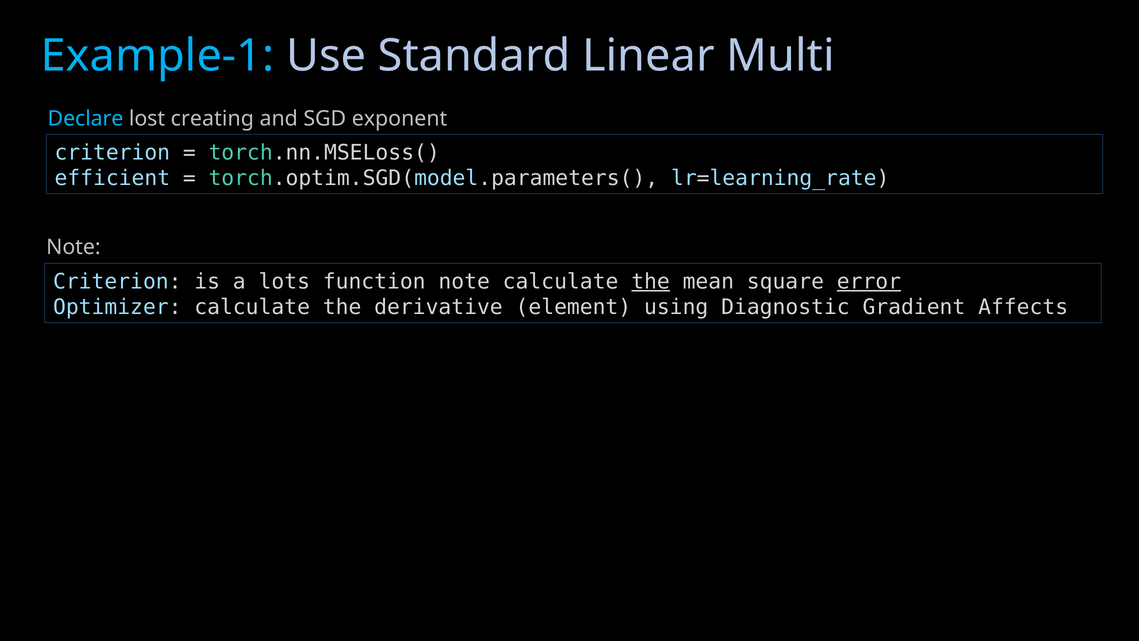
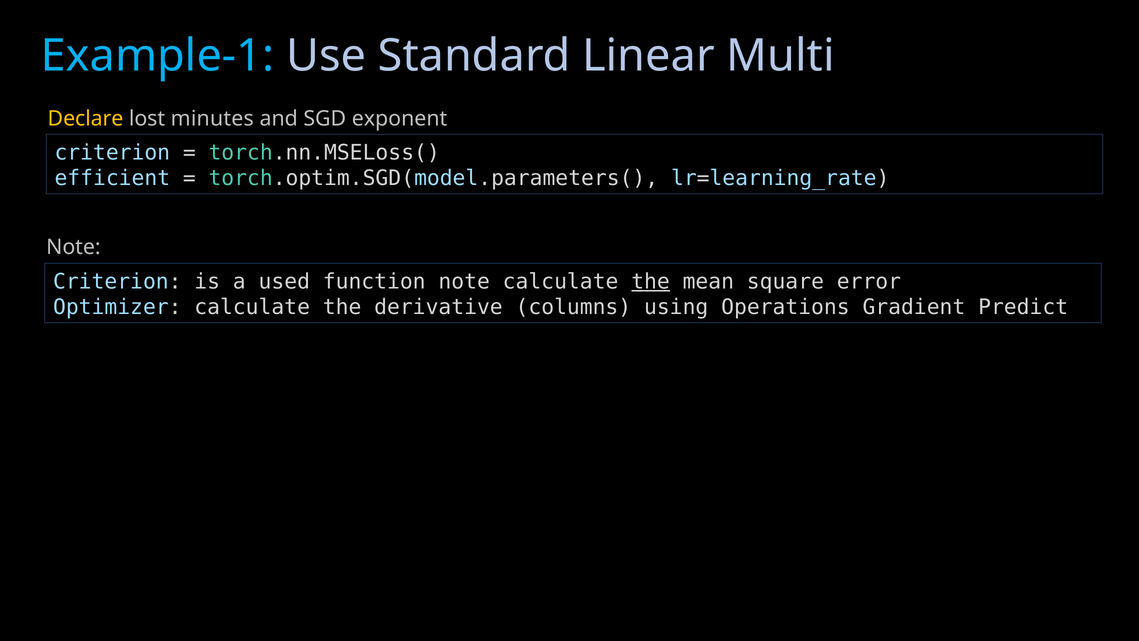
Declare colour: light blue -> yellow
creating: creating -> minutes
lots: lots -> used
error underline: present -> none
element: element -> columns
Diagnostic: Diagnostic -> Operations
Affects: Affects -> Predict
